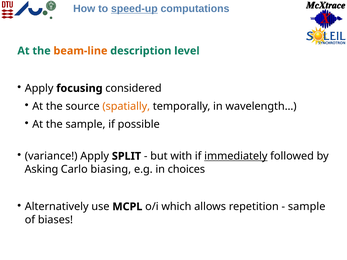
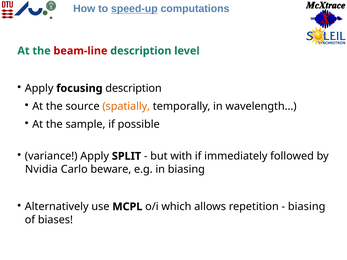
beam-line colour: orange -> red
focusing considered: considered -> description
immediately underline: present -> none
Asking: Asking -> Nvidia
biasing: biasing -> beware
in choices: choices -> biasing
sample at (307, 207): sample -> biasing
